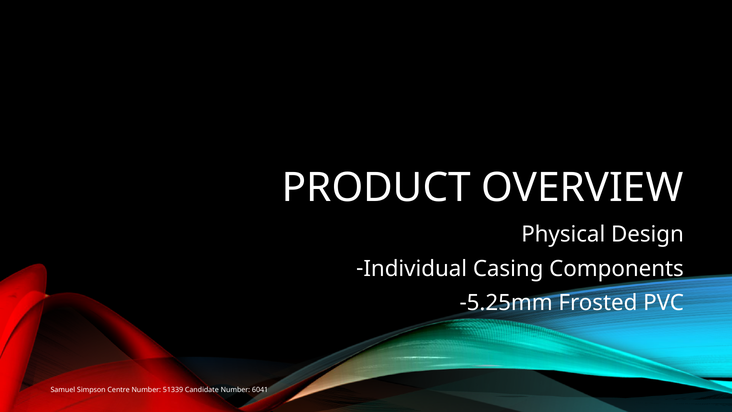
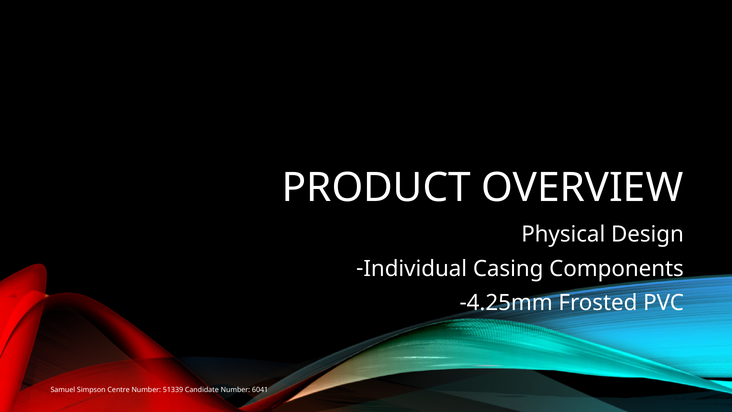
5.25mm: 5.25mm -> 4.25mm
